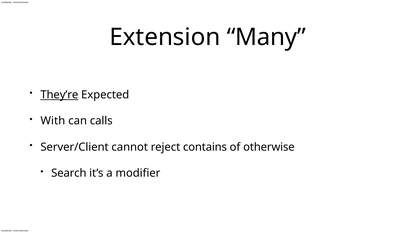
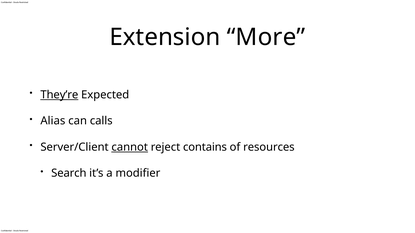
Many: Many -> More
With: With -> Alias
cannot underline: none -> present
otherwise: otherwise -> resources
